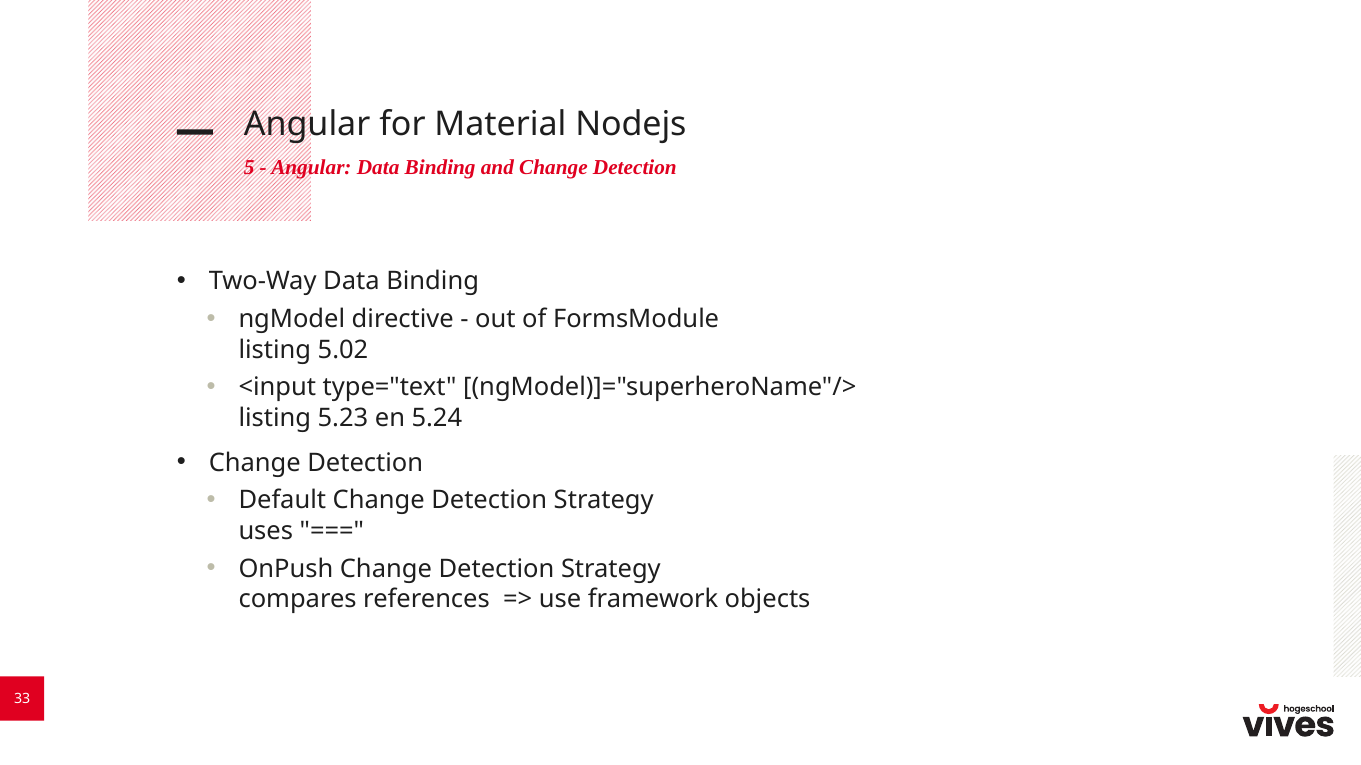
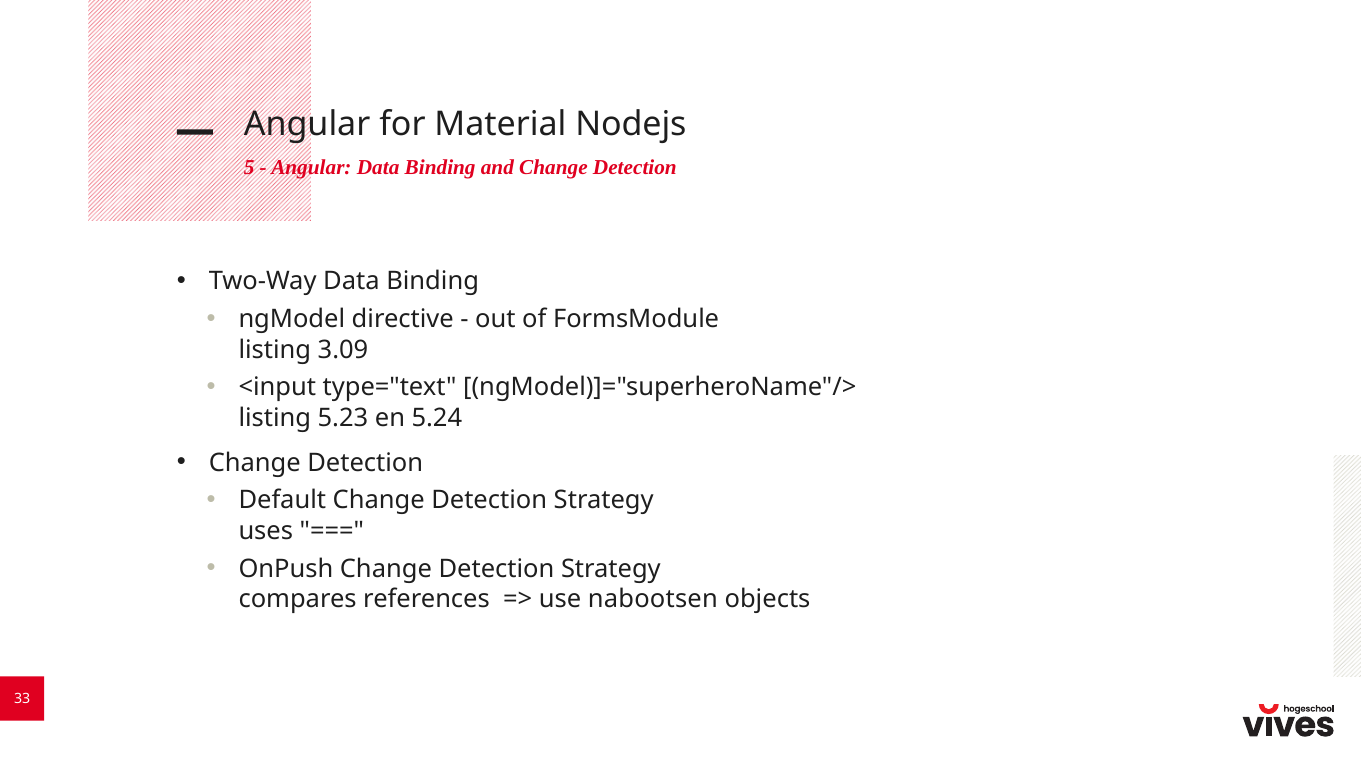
5.02: 5.02 -> 3.09
framework: framework -> nabootsen
